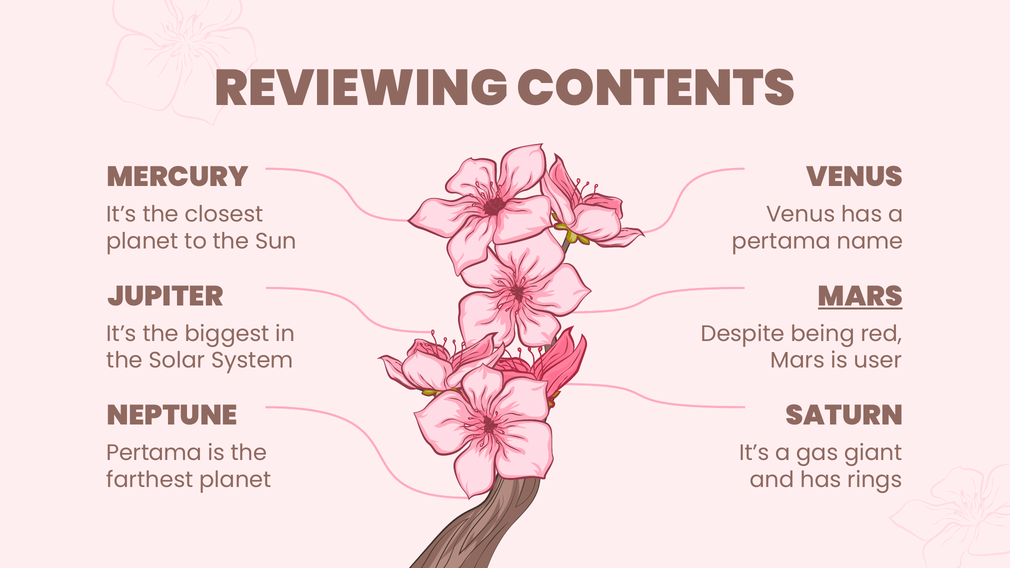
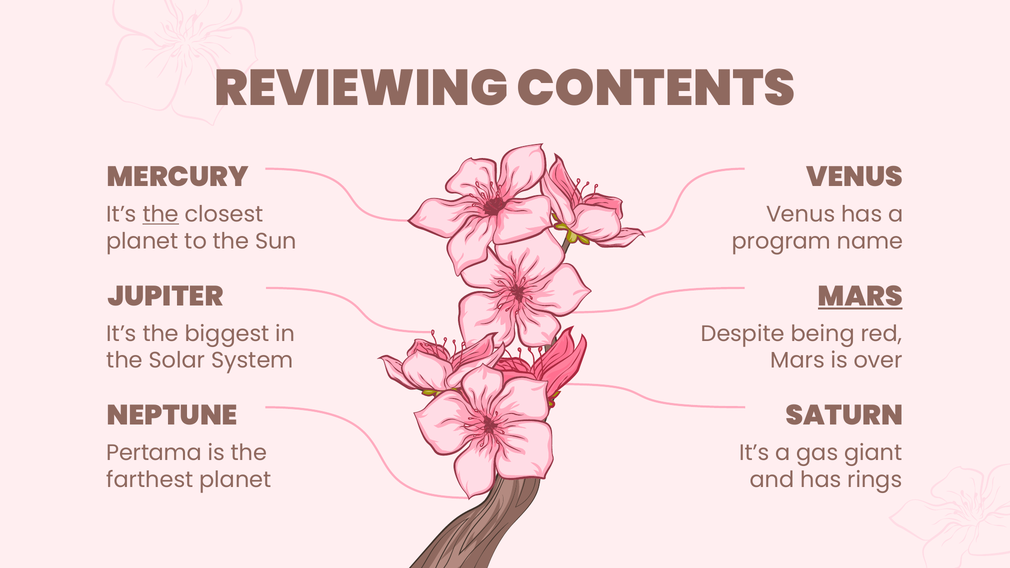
the at (161, 214) underline: none -> present
pertama at (781, 241): pertama -> program
user: user -> over
